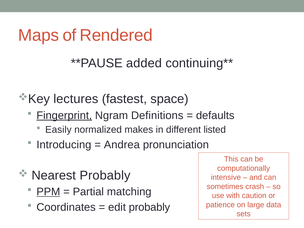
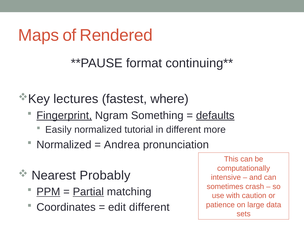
added: added -> format
space: space -> where
Definitions: Definitions -> Something
defaults underline: none -> present
makes: makes -> tutorial
listed: listed -> more
Introducing at (64, 145): Introducing -> Normalized
Partial underline: none -> present
edit probably: probably -> different
